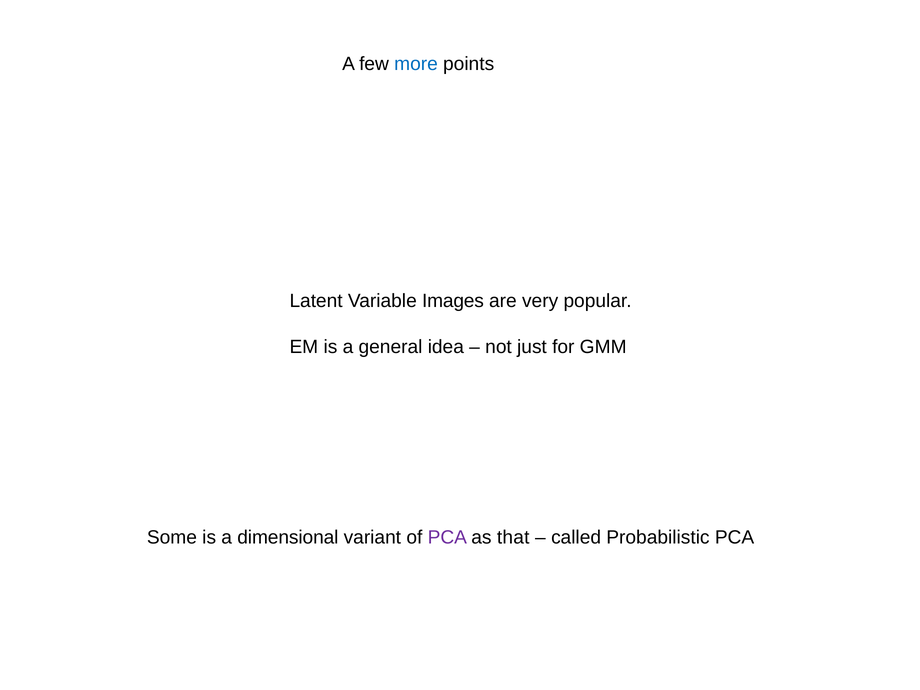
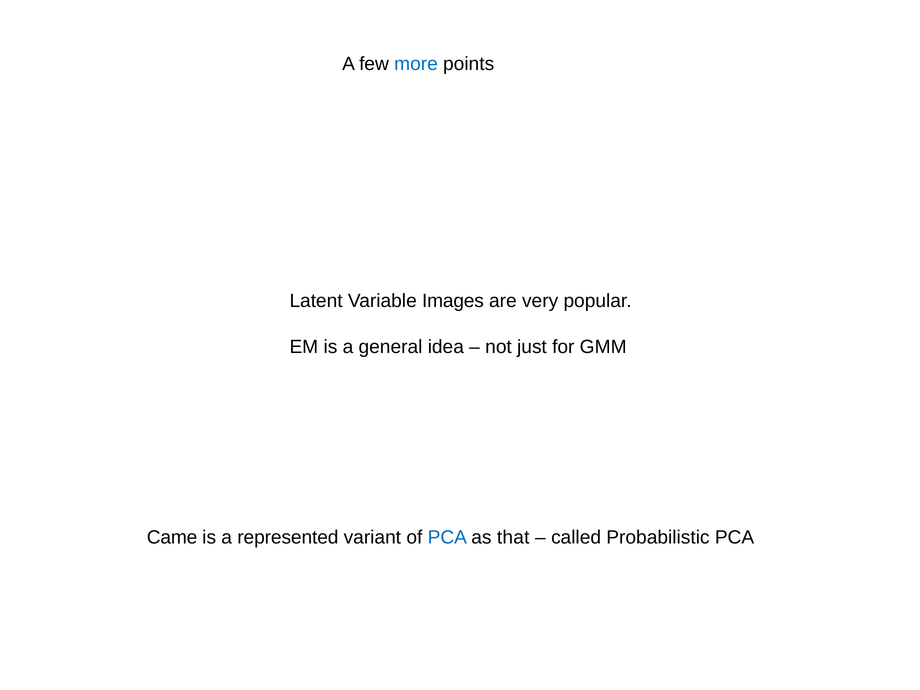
Some: Some -> Came
dimensional: dimensional -> represented
PCA at (447, 538) colour: purple -> blue
